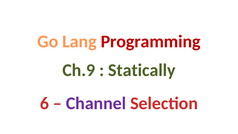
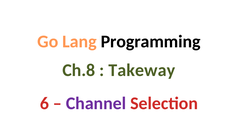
Programming colour: red -> black
Ch.9: Ch.9 -> Ch.8
Statically: Statically -> Takeway
